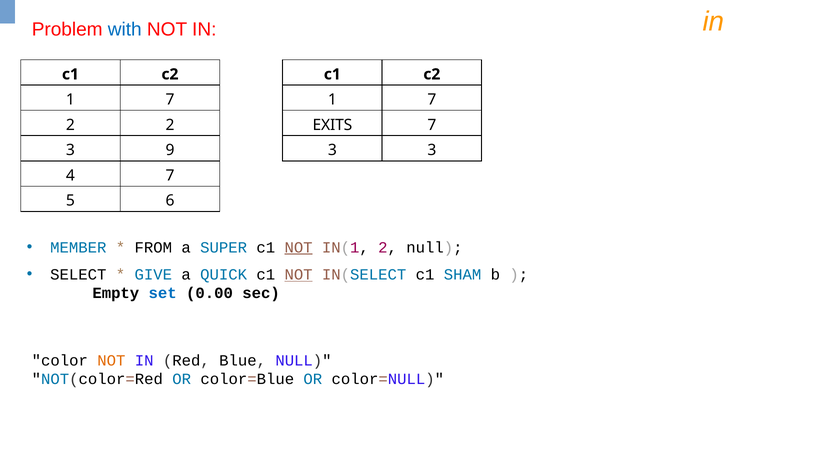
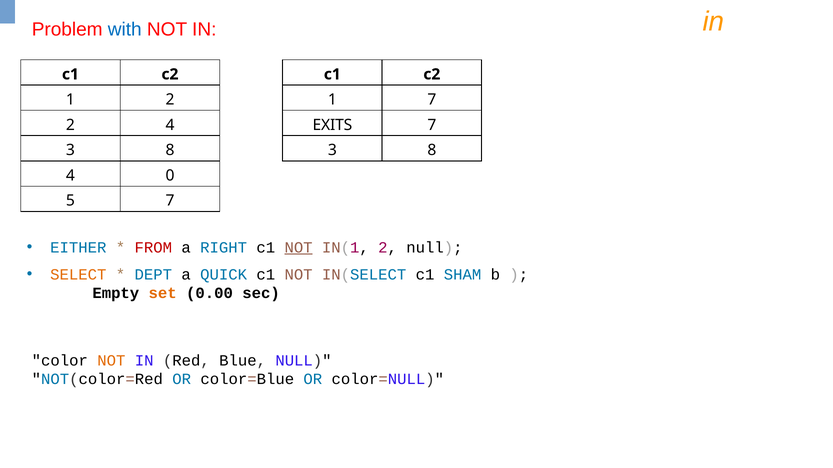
7 at (170, 100): 7 -> 2
2 2: 2 -> 4
9 at (170, 150): 9 -> 8
3 at (432, 150): 3 -> 8
4 7: 7 -> 0
5 6: 6 -> 7
MEMBER: MEMBER -> EITHER
FROM colour: black -> red
SUPER: SUPER -> RIGHT
SELECT colour: black -> orange
GIVE: GIVE -> DEPT
NOT at (299, 275) underline: present -> none
set colour: blue -> orange
